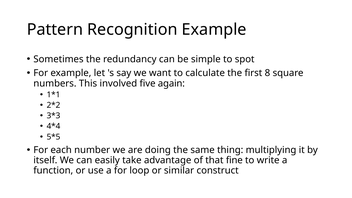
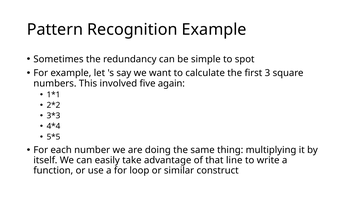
8: 8 -> 3
fine: fine -> line
